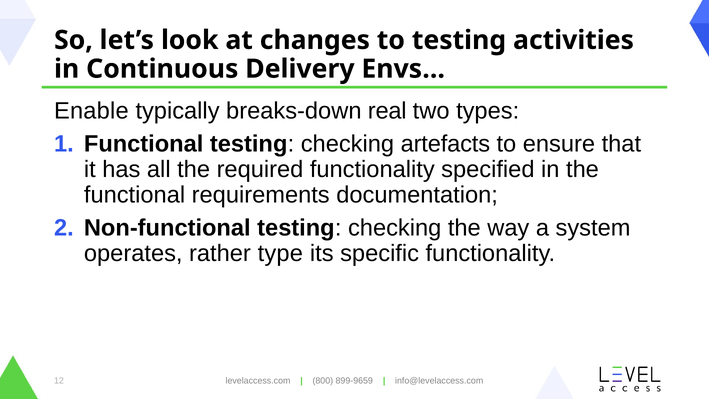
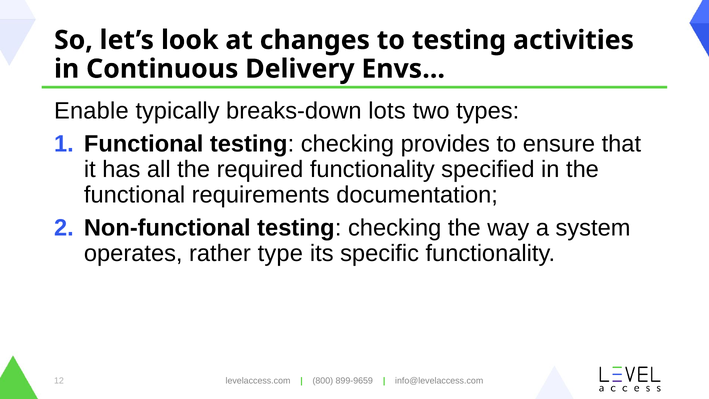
real: real -> lots
artefacts: artefacts -> provides
